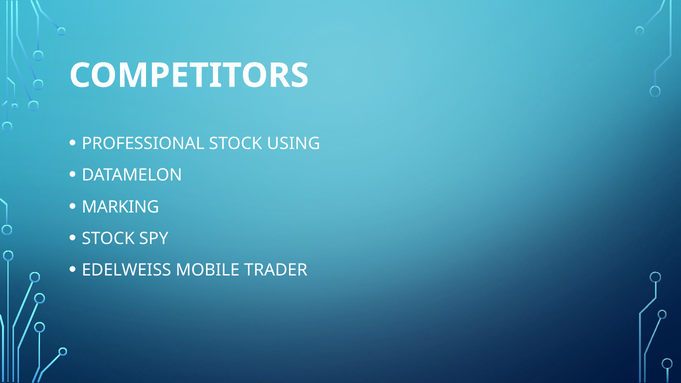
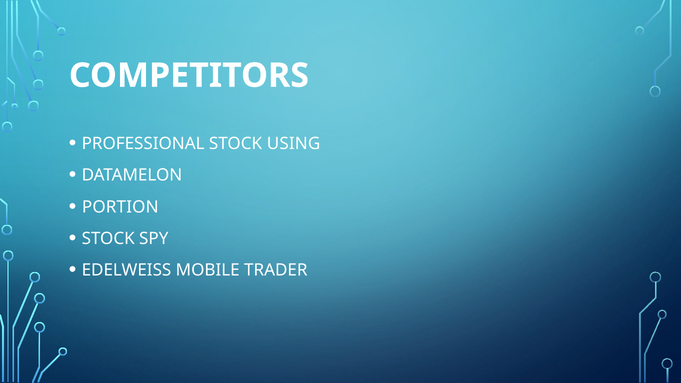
MARKING: MARKING -> PORTION
